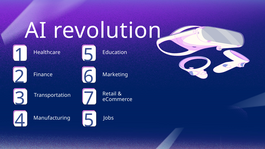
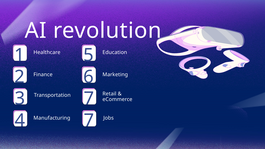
4 5: 5 -> 7
